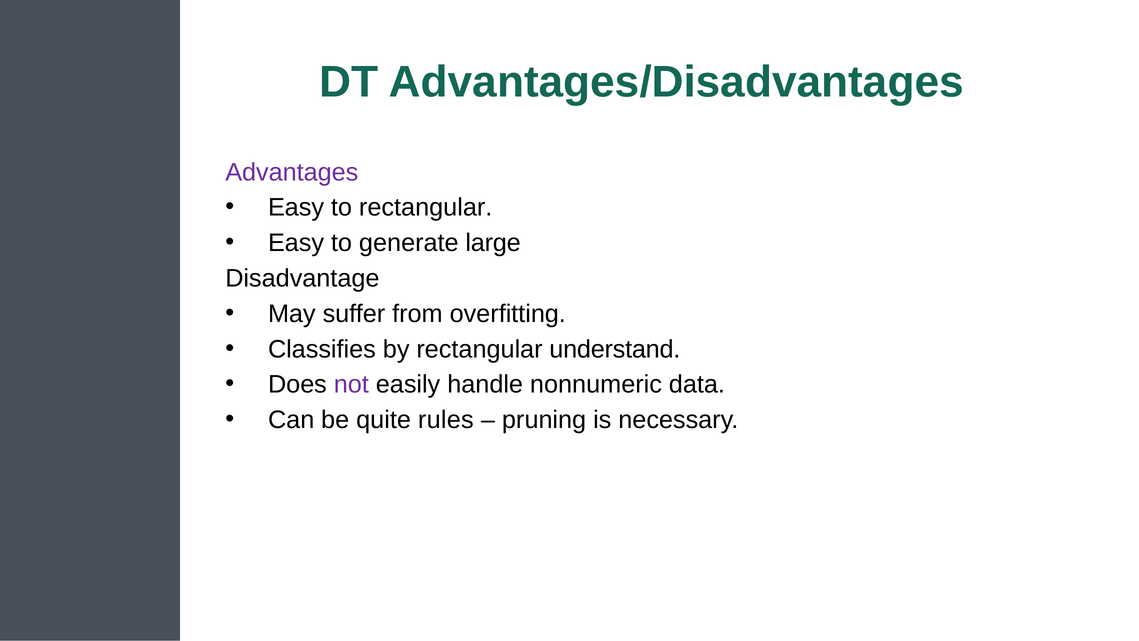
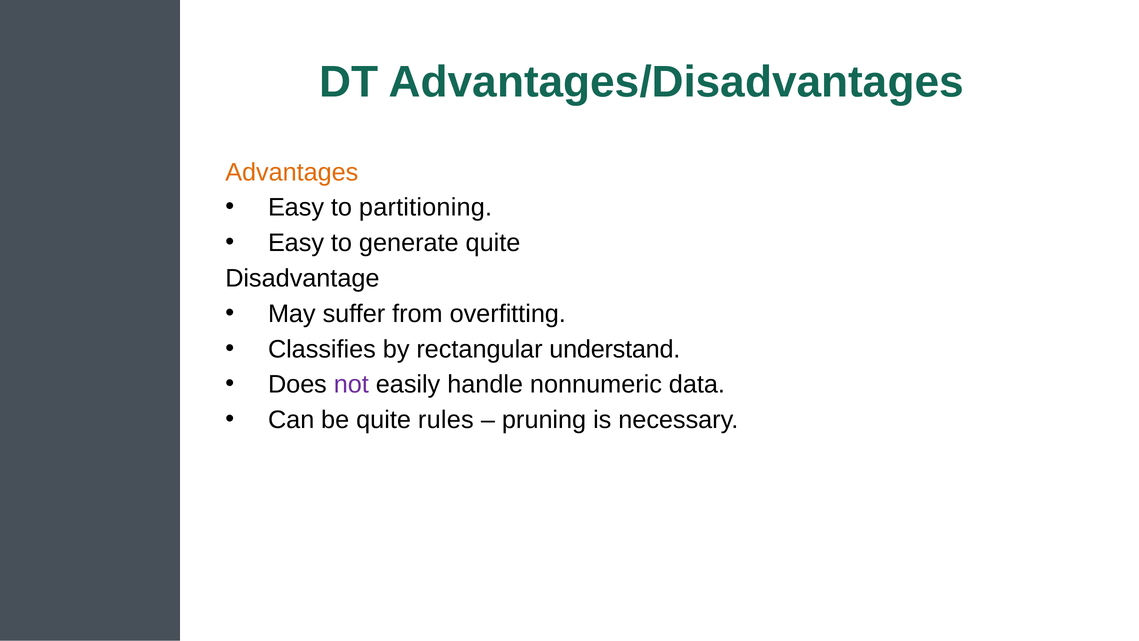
Advantages colour: purple -> orange
to rectangular: rectangular -> partitioning
generate large: large -> quite
